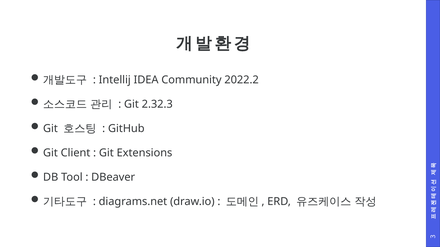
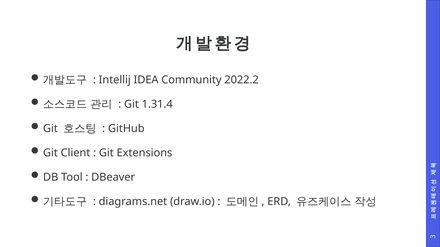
2.32.3: 2.32.3 -> 1.31.4
